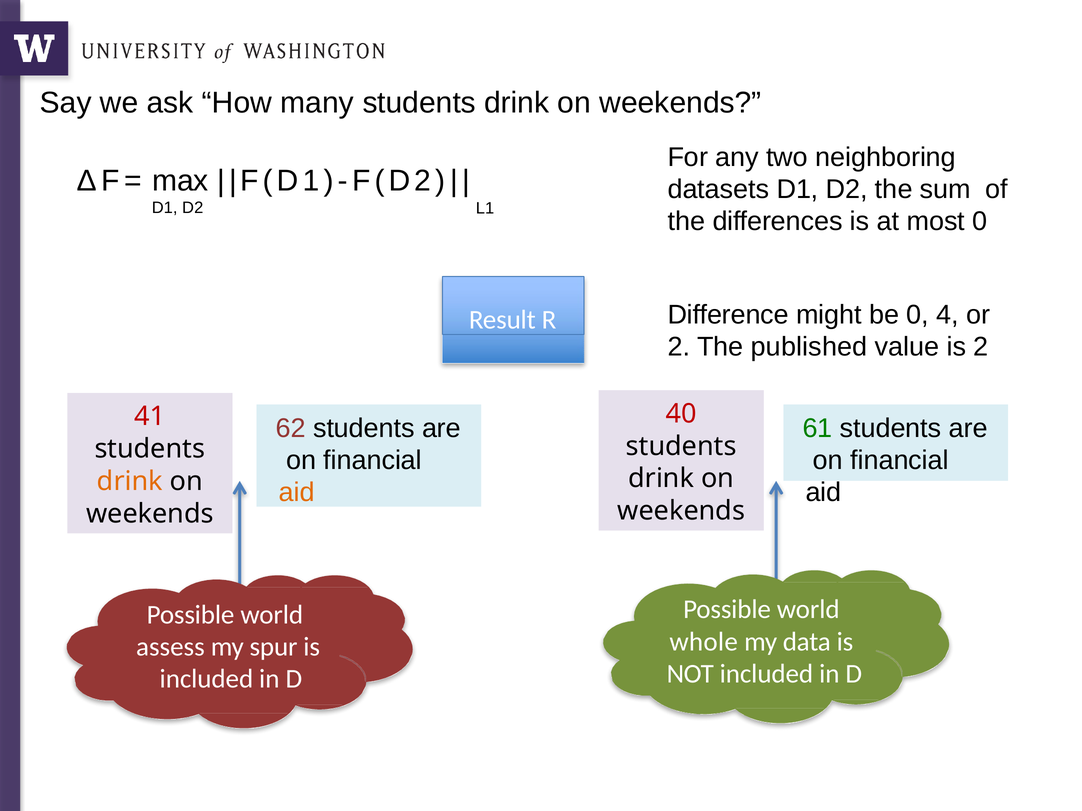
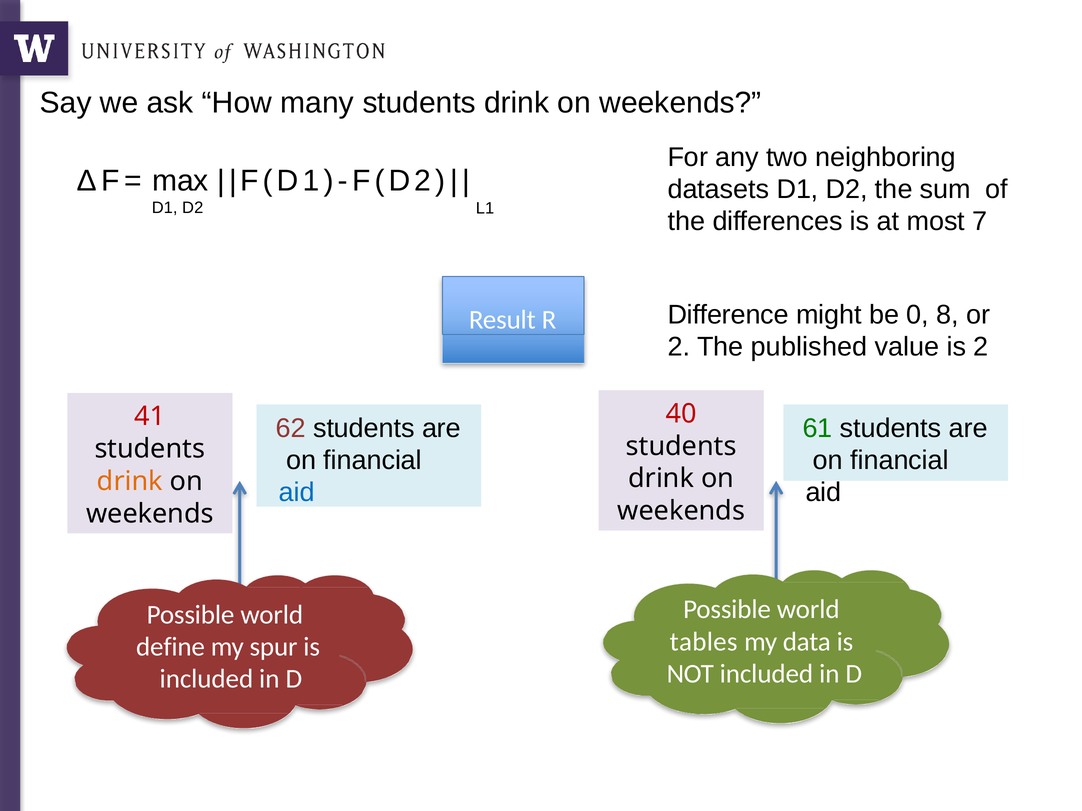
most 0: 0 -> 7
4: 4 -> 8
aid at (297, 493) colour: orange -> blue
whole: whole -> tables
assess: assess -> define
